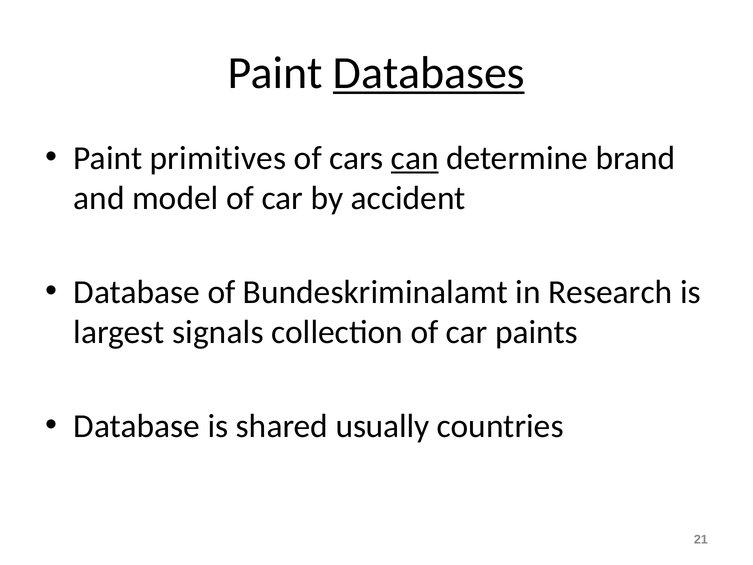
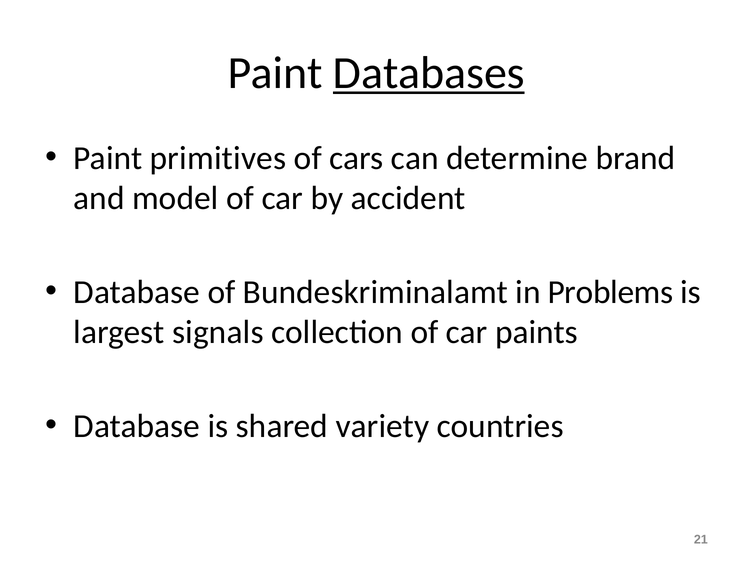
can underline: present -> none
Research: Research -> Problems
usually: usually -> variety
